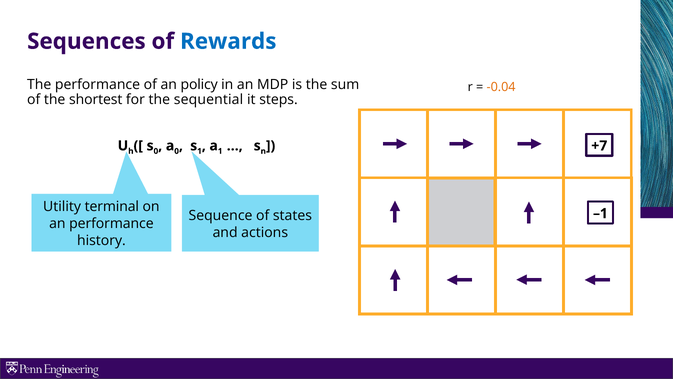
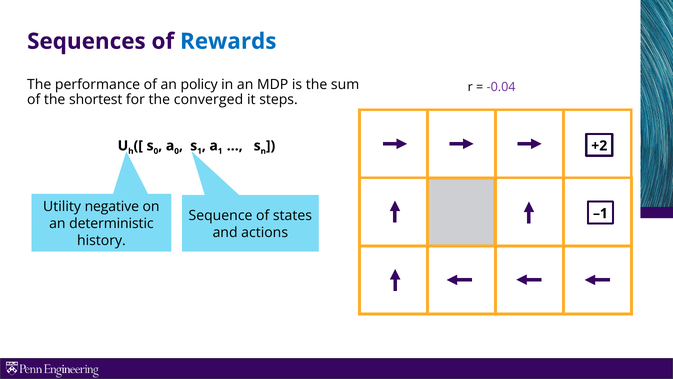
-0.04 colour: orange -> purple
sequential: sequential -> converged
+7: +7 -> +2
terminal: terminal -> negative
an performance: performance -> deterministic
